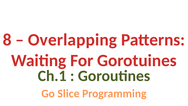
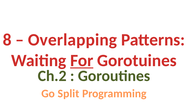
For underline: none -> present
Ch.1: Ch.1 -> Ch.2
Slice: Slice -> Split
